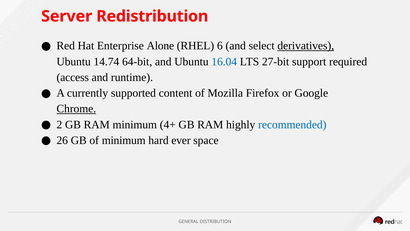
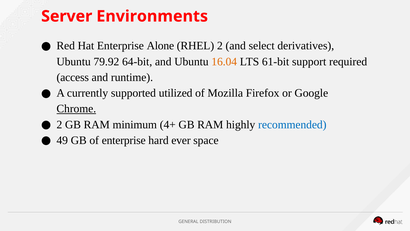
Redistribution: Redistribution -> Environments
RHEL 6: 6 -> 2
derivatives underline: present -> none
14.74: 14.74 -> 79.92
16.04 colour: blue -> orange
27-bit: 27-bit -> 61-bit
content: content -> utilized
26: 26 -> 49
of minimum: minimum -> enterprise
